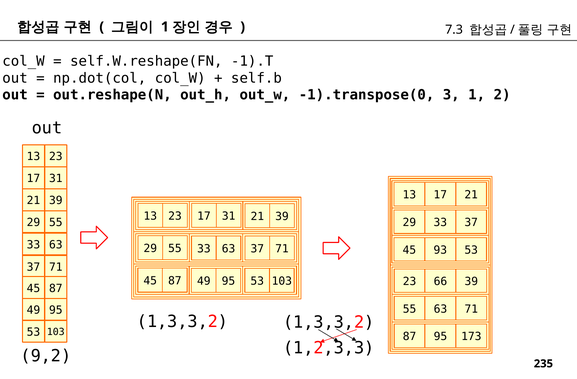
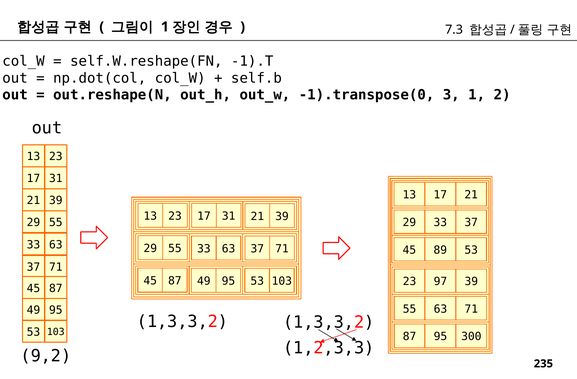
93: 93 -> 89
66: 66 -> 97
173: 173 -> 300
